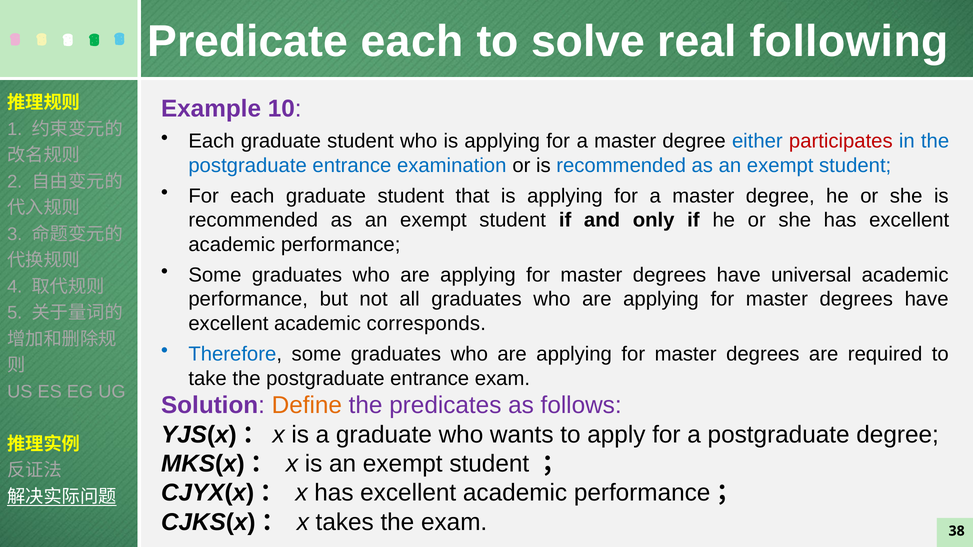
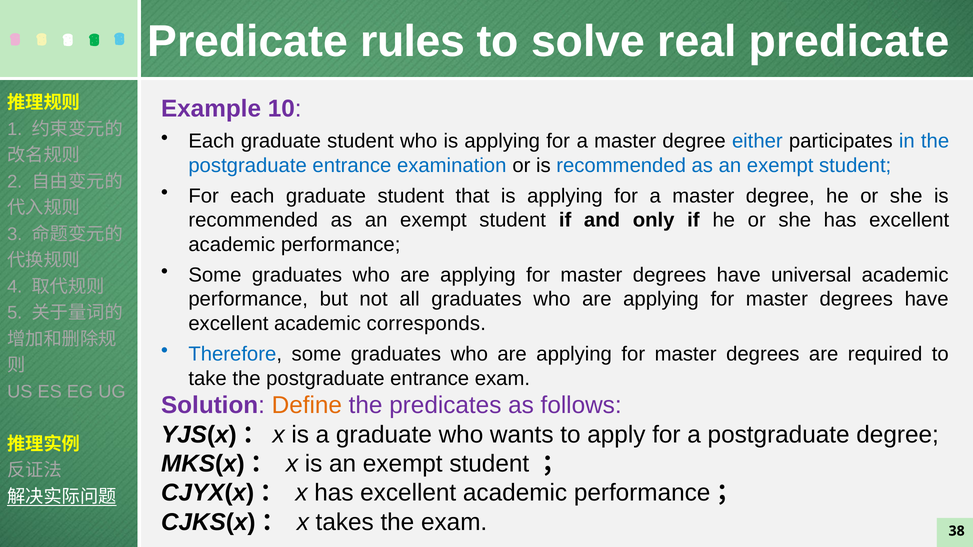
Predicate each: each -> rules
real following: following -> predicate
participates colour: red -> black
